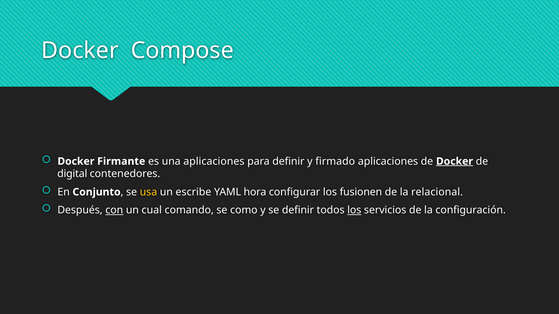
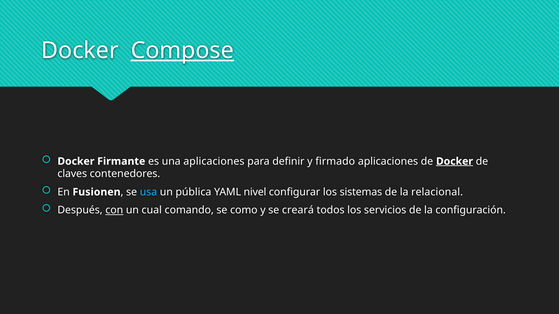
Compose underline: none -> present
digital: digital -> claves
Conjunto: Conjunto -> Fusionen
usa colour: yellow -> light blue
escribe: escribe -> pública
hora: hora -> nivel
fusionen: fusionen -> sistemas
se definir: definir -> creará
los at (354, 210) underline: present -> none
